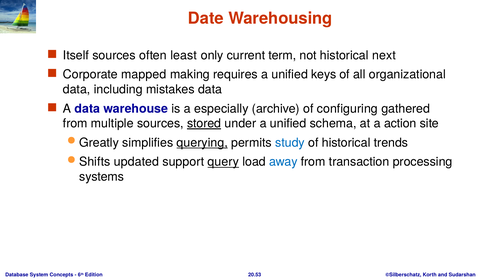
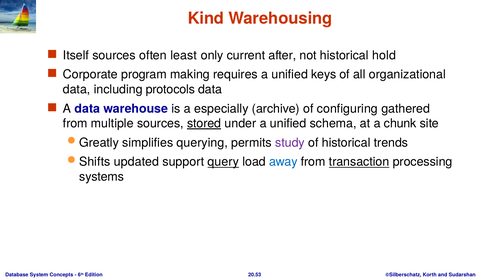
Date: Date -> Kind
term: term -> after
next: next -> hold
mapped: mapped -> program
mistakes: mistakes -> protocols
action: action -> chunk
querying underline: present -> none
study colour: blue -> purple
transaction underline: none -> present
